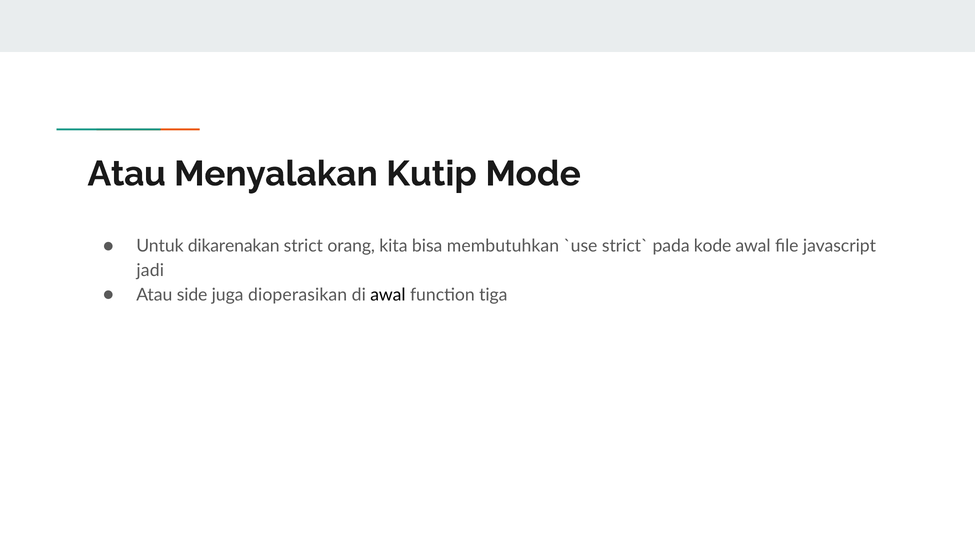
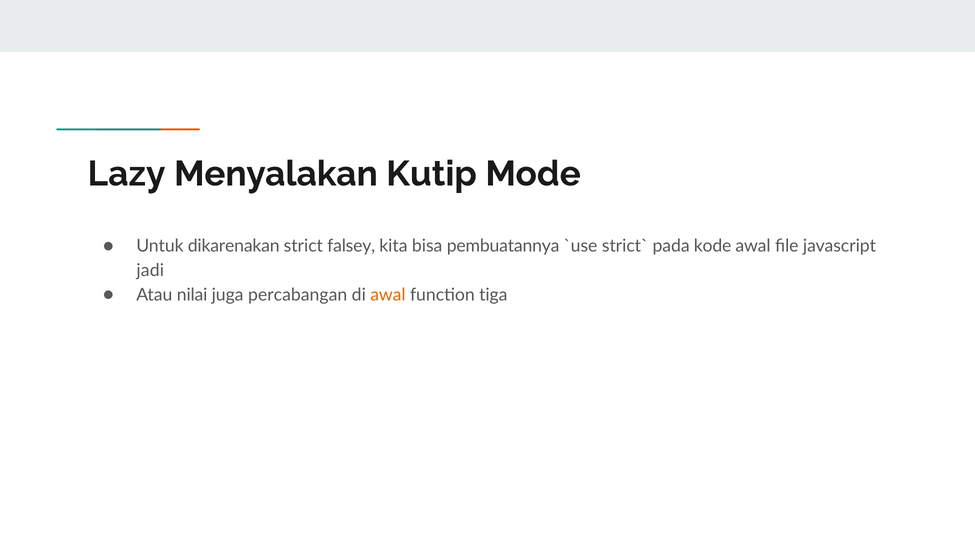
Atau at (127, 174): Atau -> Lazy
orang: orang -> falsey
membutuhkan: membutuhkan -> pembuatannya
side: side -> nilai
dioperasikan: dioperasikan -> percabangan
awal at (388, 295) colour: black -> orange
